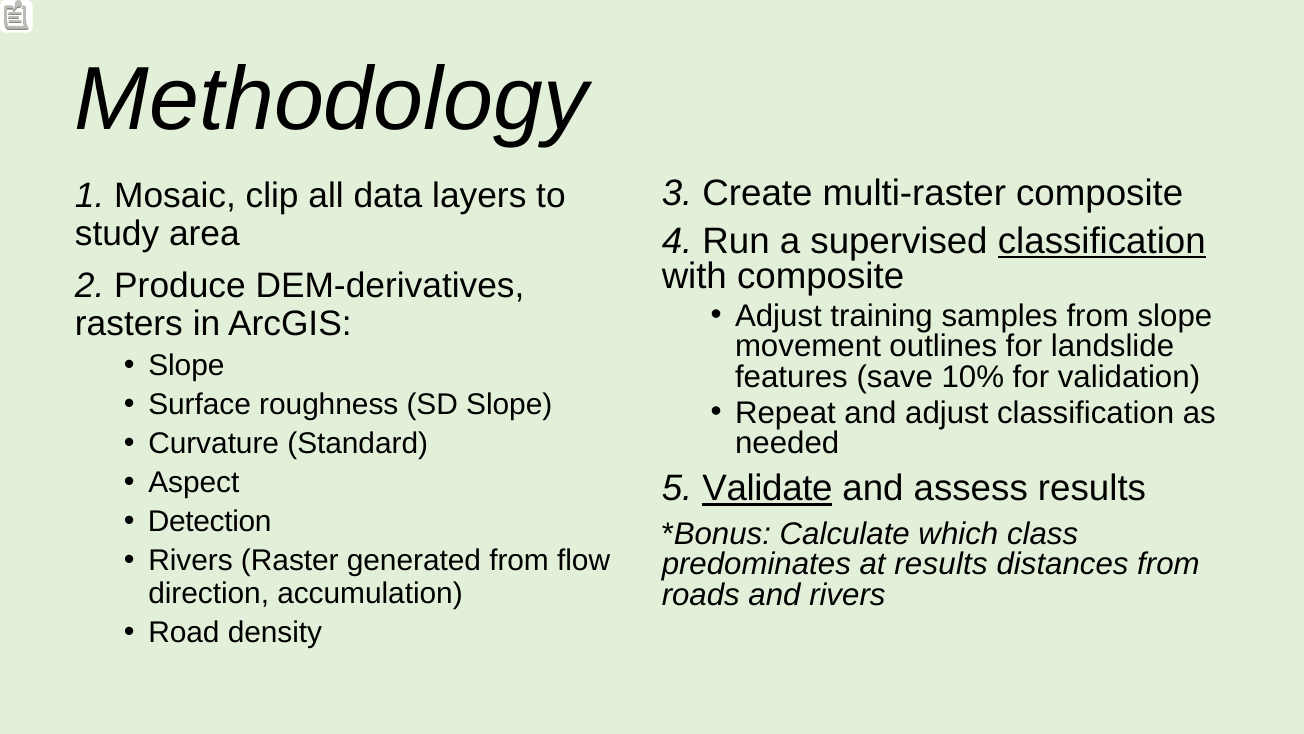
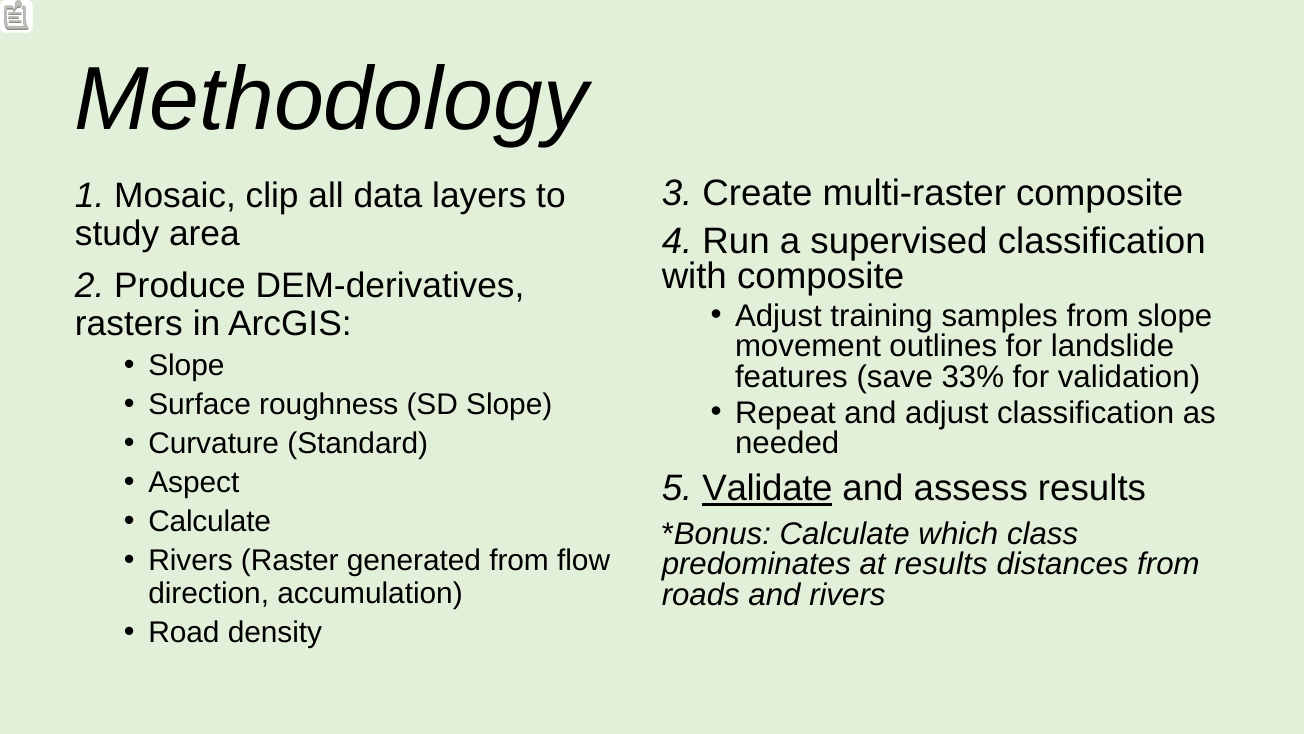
classification at (1102, 241) underline: present -> none
10%: 10% -> 33%
Detection at (210, 521): Detection -> Calculate
